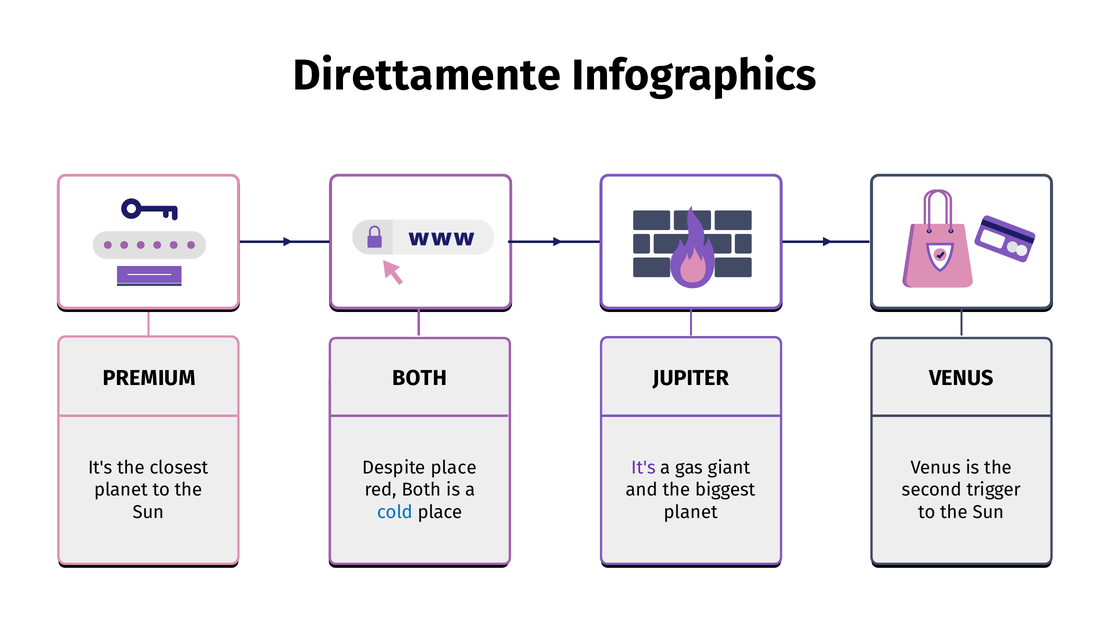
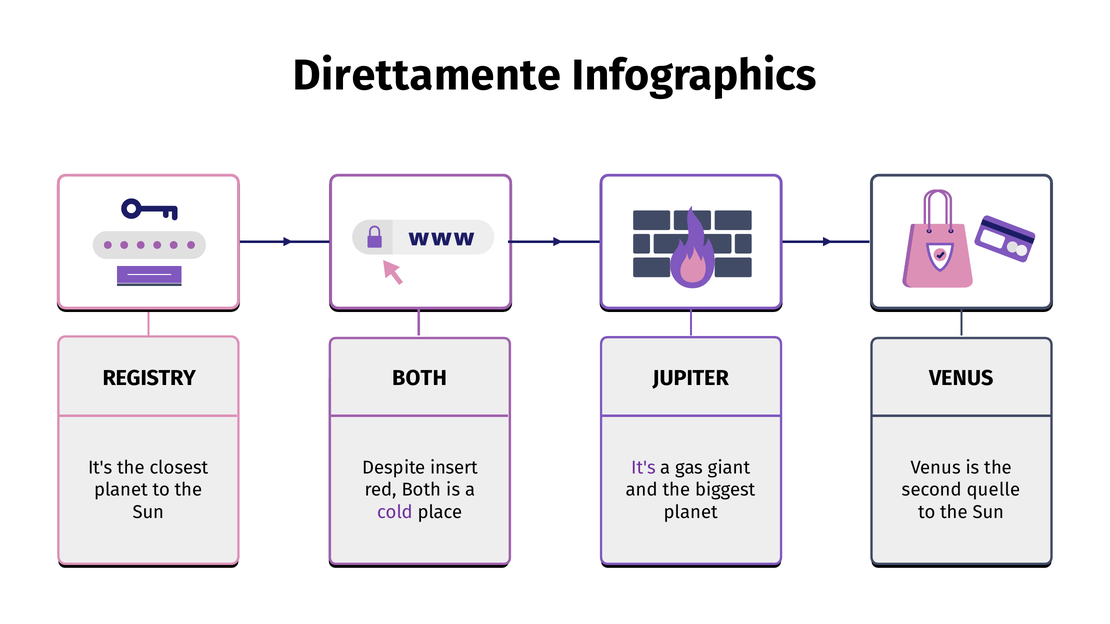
PREMIUM: PREMIUM -> REGISTRY
Despite place: place -> insert
trigger: trigger -> quelle
cold colour: blue -> purple
